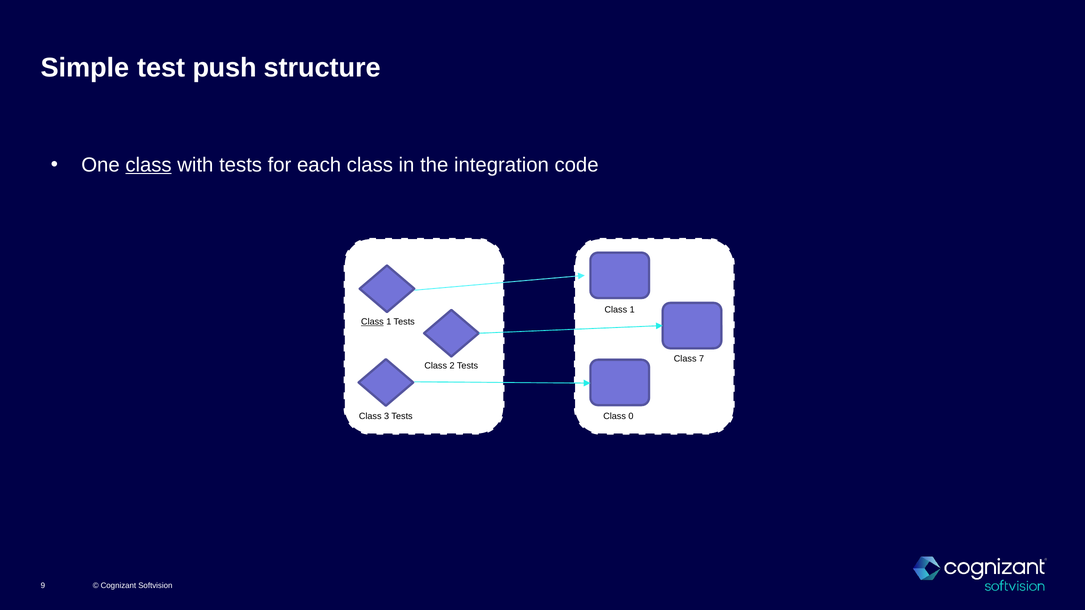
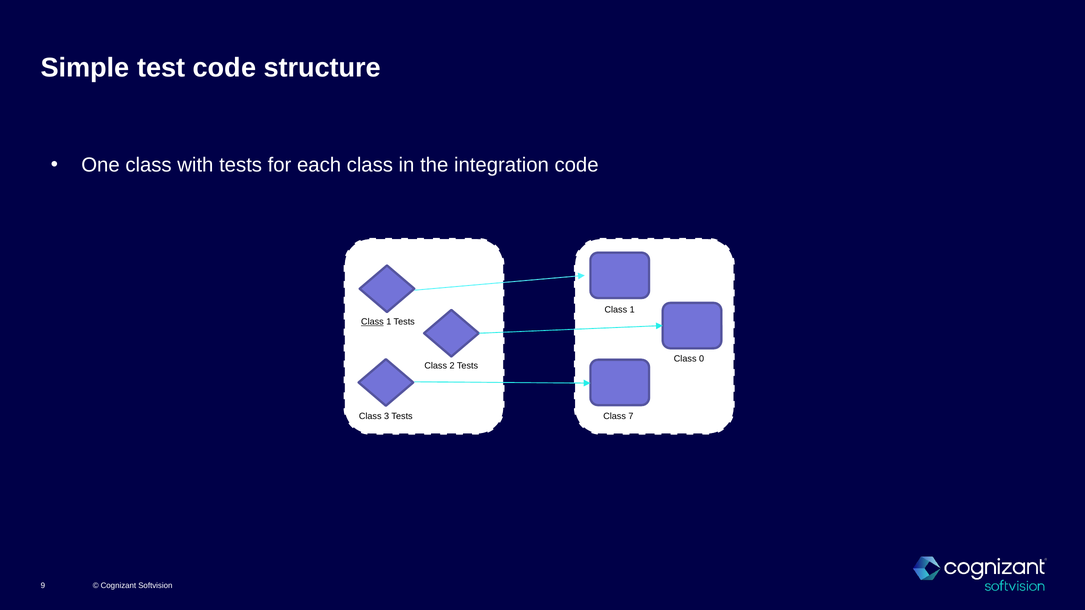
test push: push -> code
class at (149, 165) underline: present -> none
7: 7 -> 0
0: 0 -> 7
